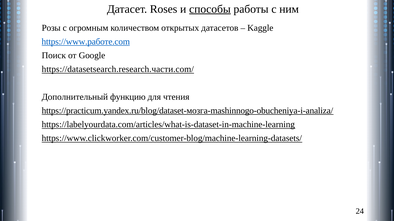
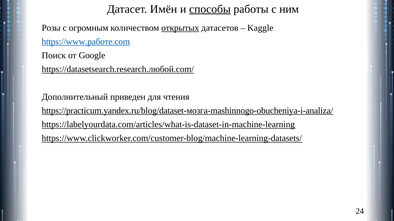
Roses: Roses -> Имён
открытых underline: none -> present
https://datasetsearch.research.части.com/: https://datasetsearch.research.части.com/ -> https://datasetsearch.research.любой.com/
функцию: функцию -> приведен
